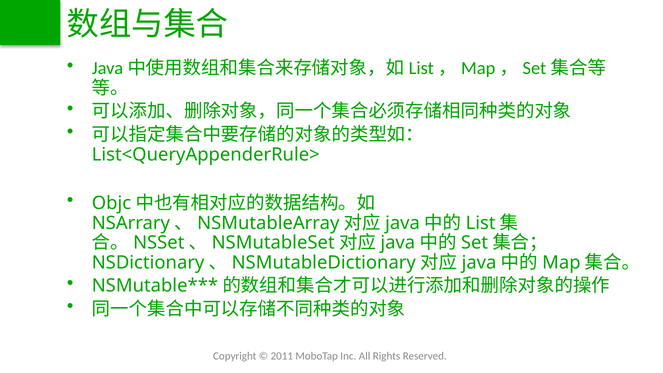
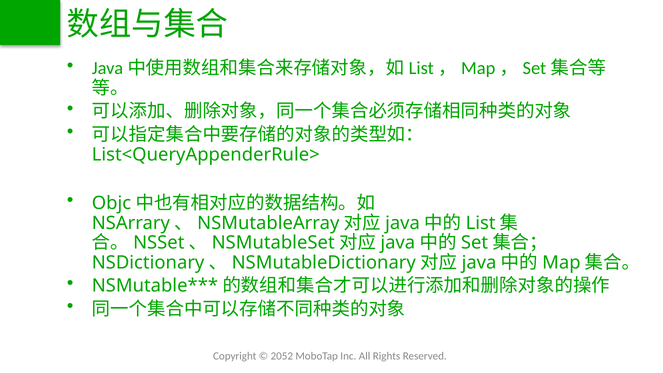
2011: 2011 -> 2052
